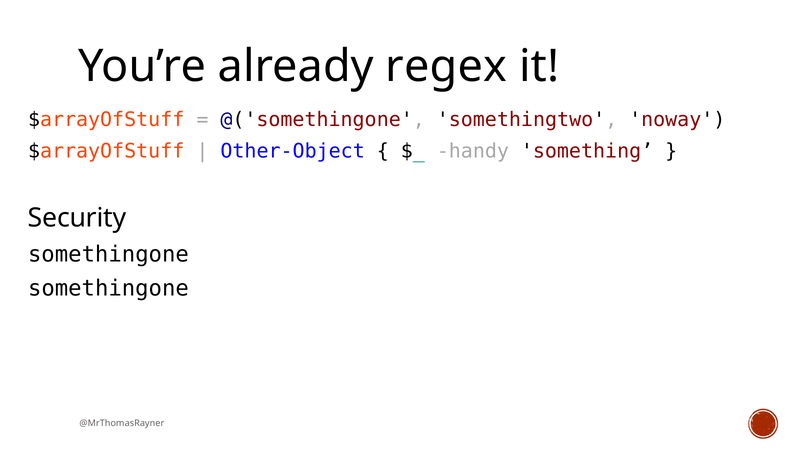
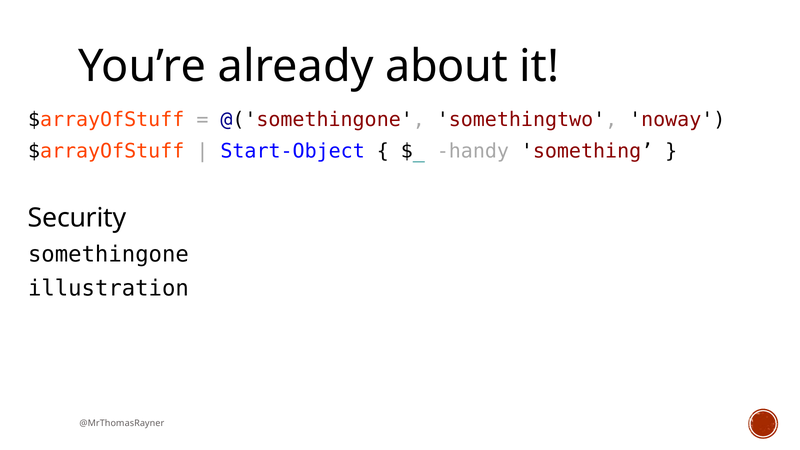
regex: regex -> about
Other-Object: Other-Object -> Start-Object
somethingone at (108, 289): somethingone -> illustration
